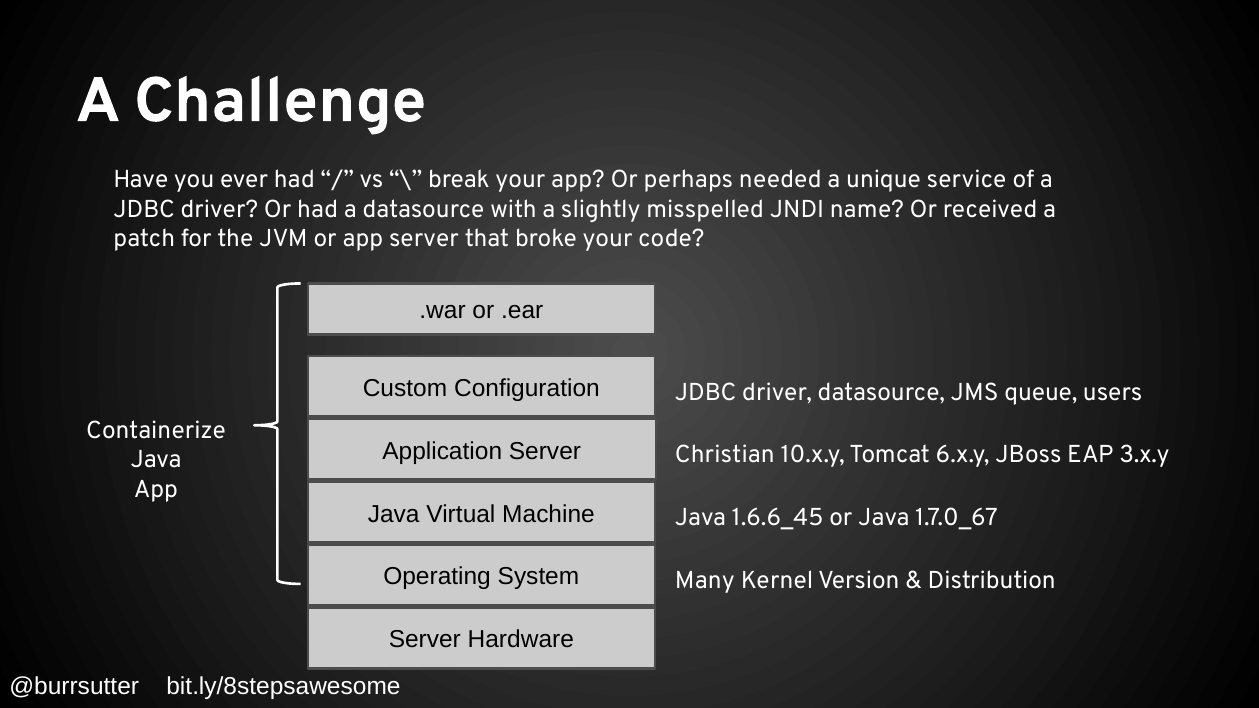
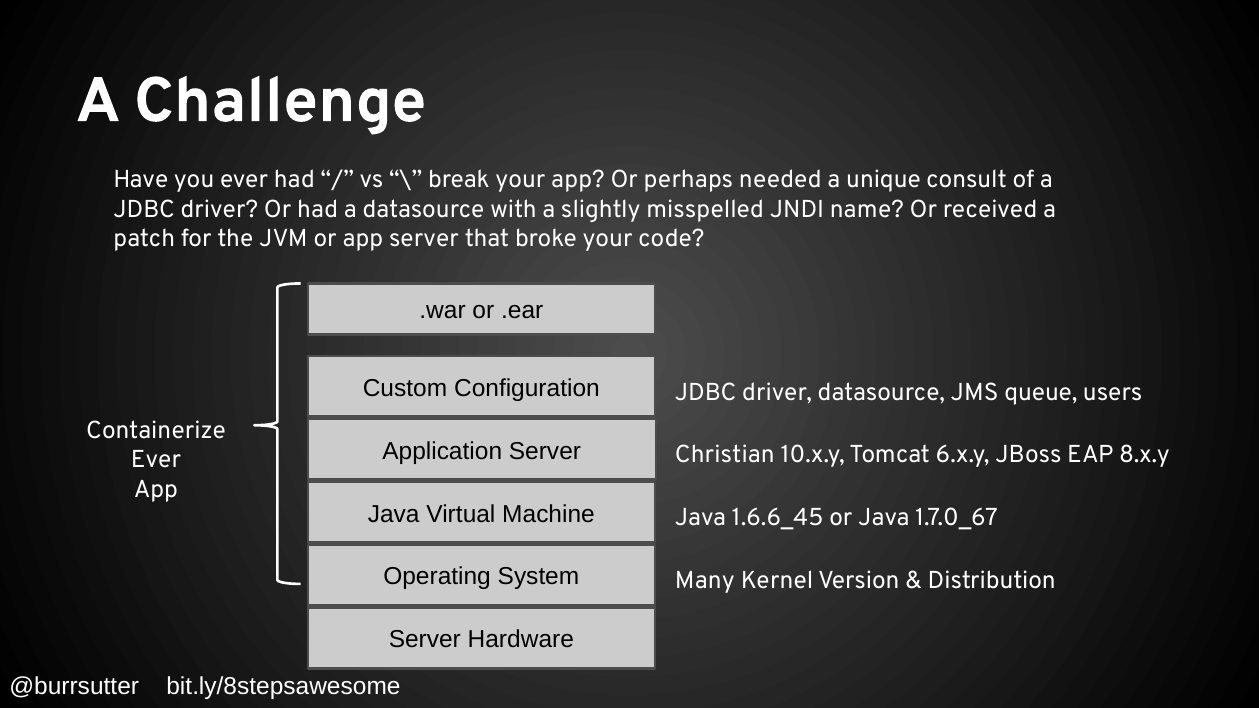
service: service -> consult
3.x.y: 3.x.y -> 8.x.y
Java at (156, 460): Java -> Ever
